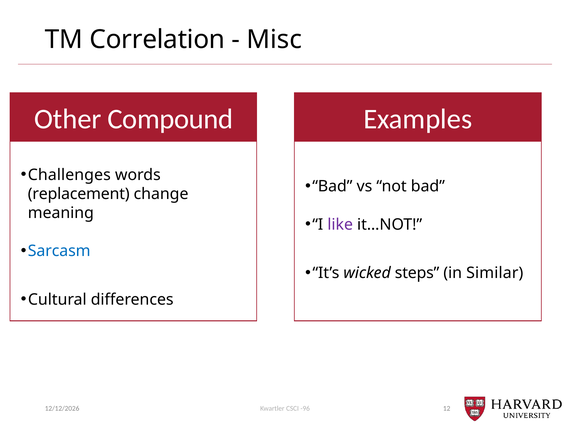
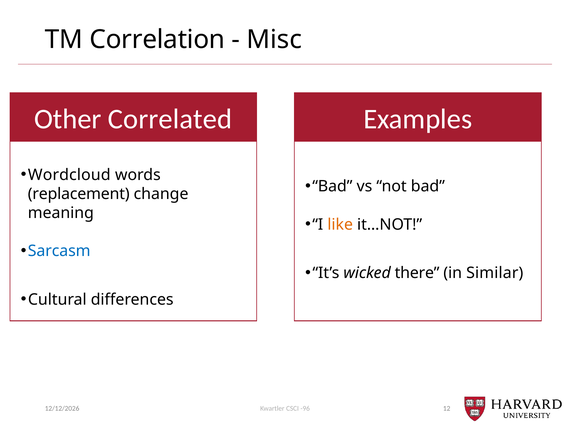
Compound: Compound -> Correlated
Challenges: Challenges -> Wordcloud
like colour: purple -> orange
steps: steps -> there
